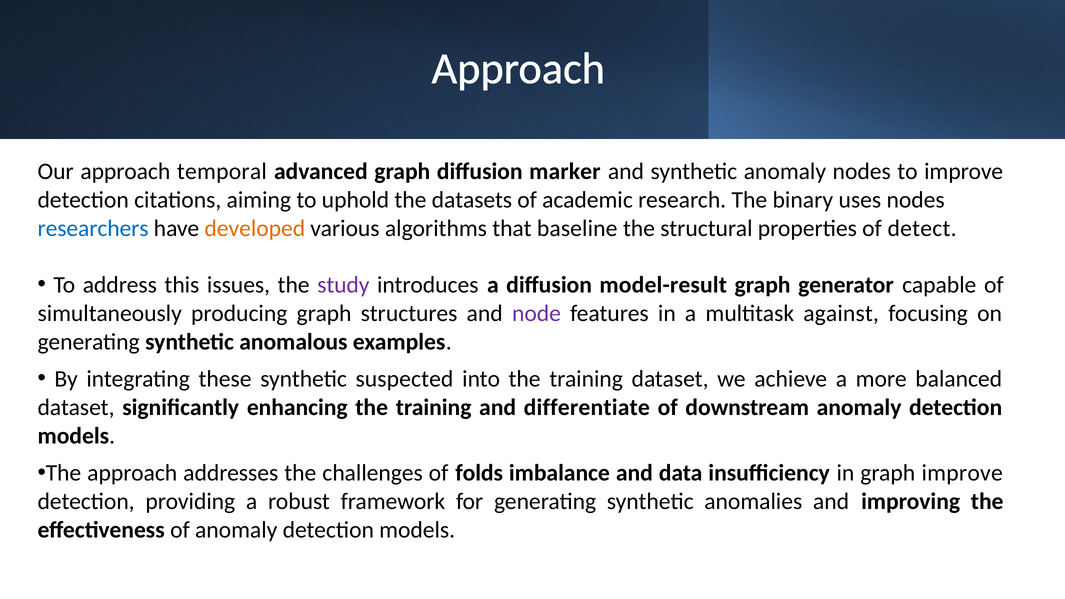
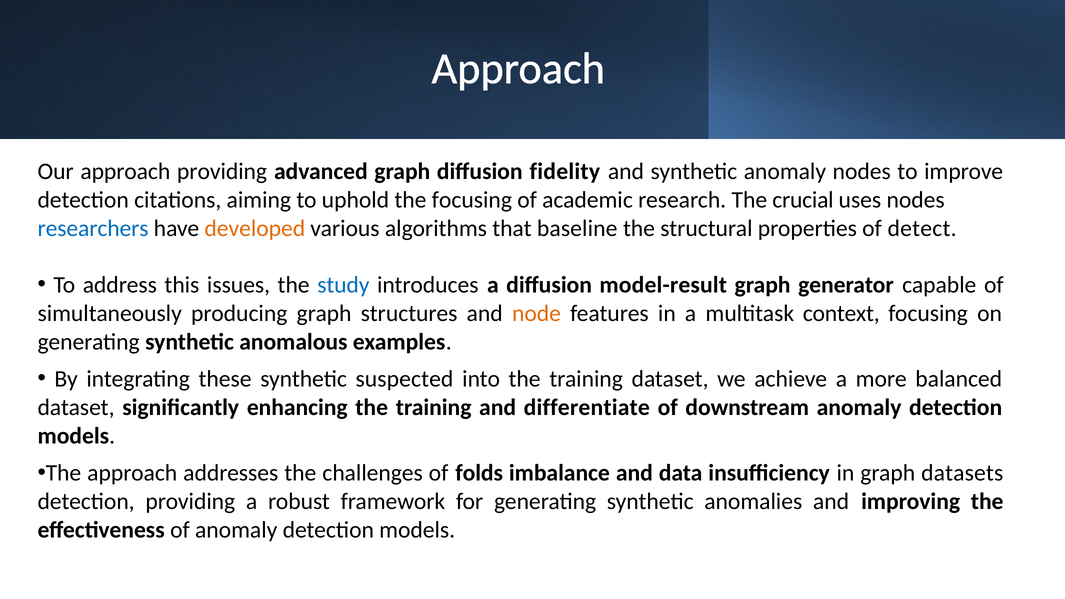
approach temporal: temporal -> providing
marker: marker -> fidelity
the datasets: datasets -> focusing
binary: binary -> crucial
study colour: purple -> blue
node colour: purple -> orange
against: against -> context
graph improve: improve -> datasets
